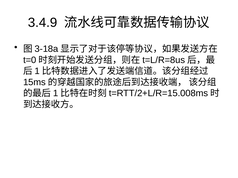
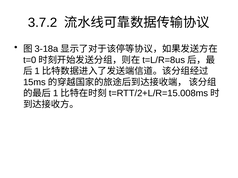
3.4.9: 3.4.9 -> 3.7.2
